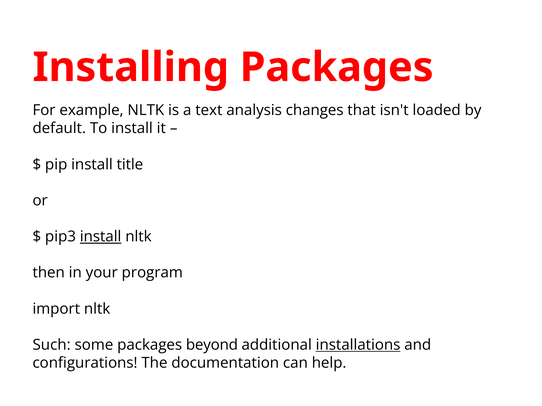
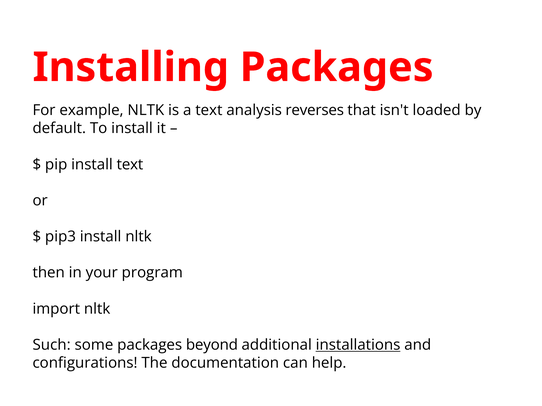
changes: changes -> reverses
install title: title -> text
install at (101, 237) underline: present -> none
